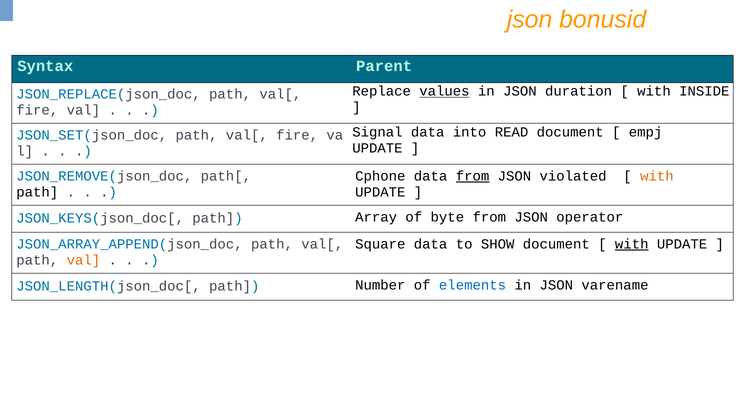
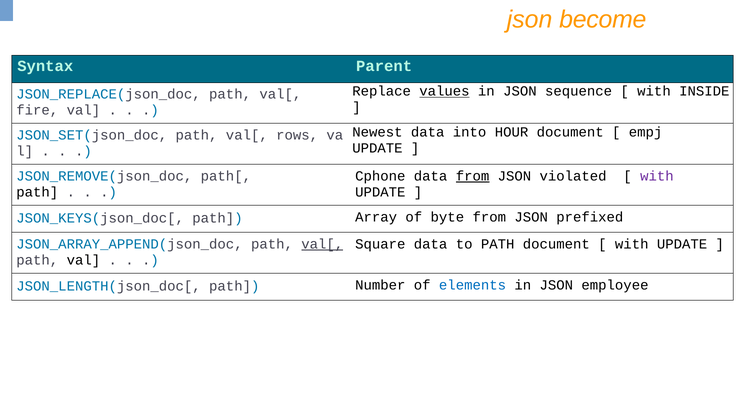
bonusid: bonusid -> become
duration: duration -> sequence
Signal: Signal -> Newest
READ: READ -> HOUR
fire at (297, 135): fire -> rows
with at (657, 176) colour: orange -> purple
operator: operator -> prefixed
val[ at (322, 244) underline: none -> present
to SHOW: SHOW -> PATH
with at (632, 244) underline: present -> none
val at (83, 260) colour: orange -> black
varename: varename -> employee
